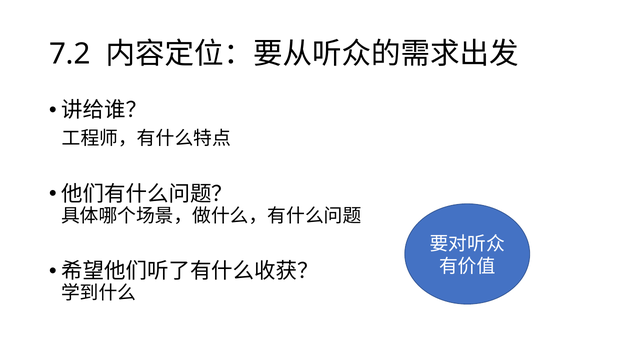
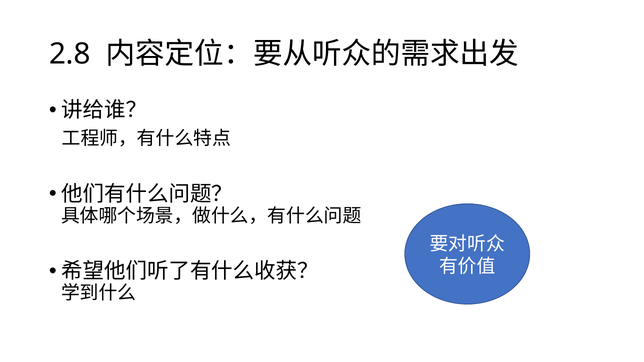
7.2: 7.2 -> 2.8
